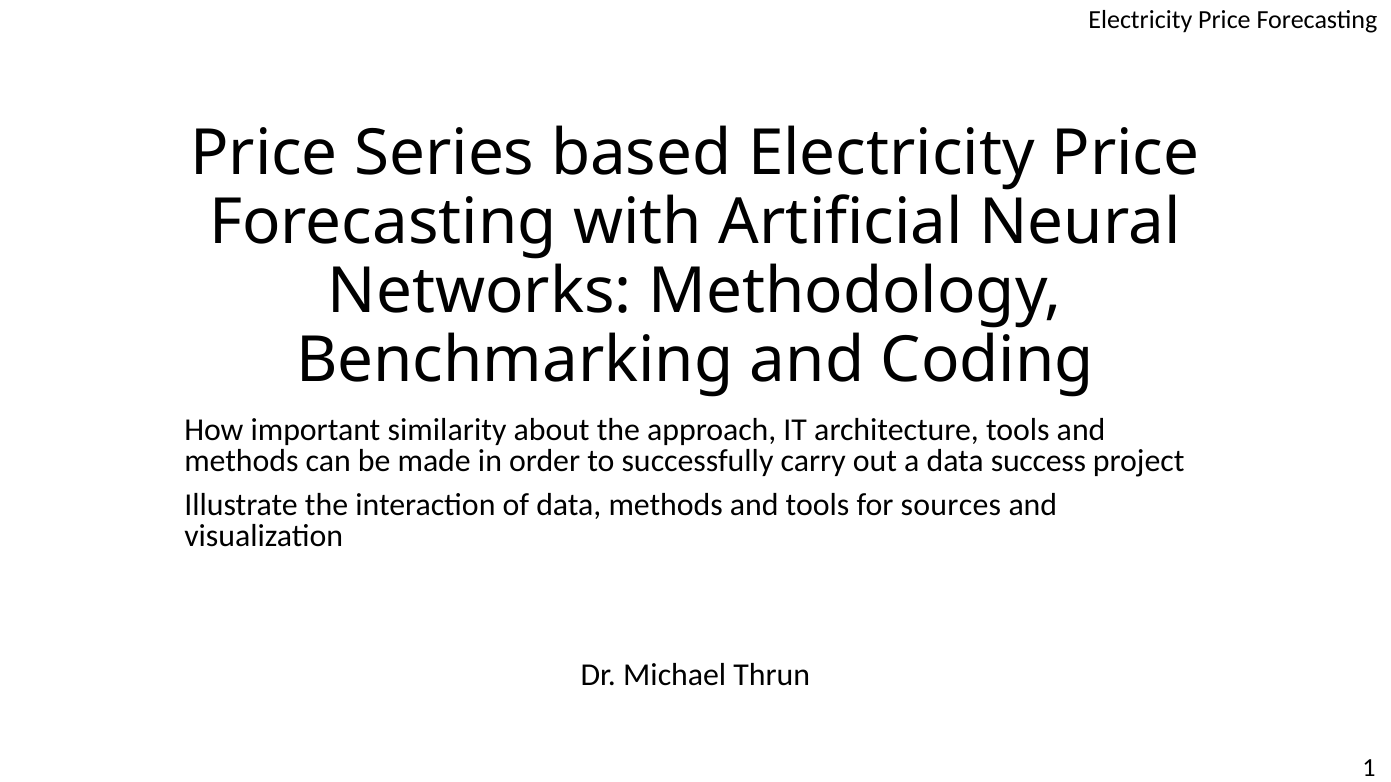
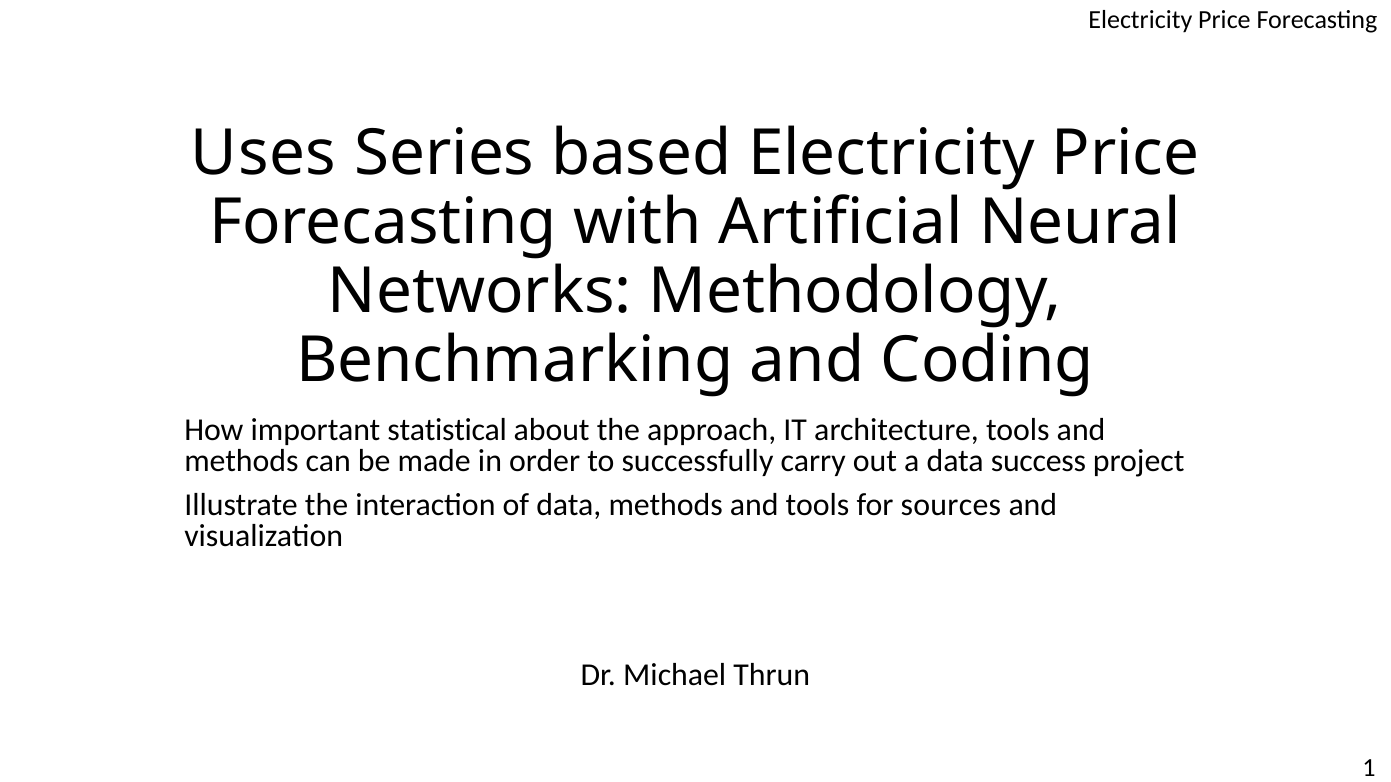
Price at (264, 154): Price -> Uses
similarity: similarity -> statistical
